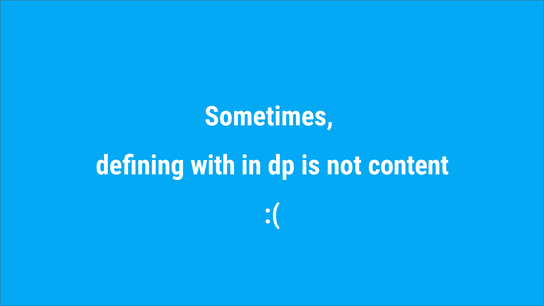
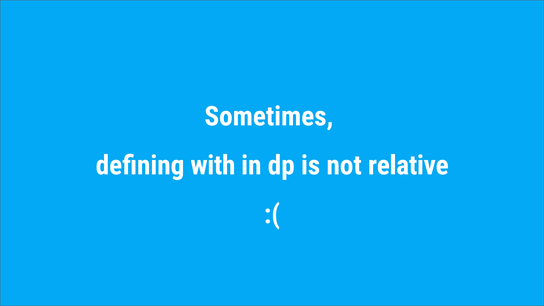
content: content -> relative
